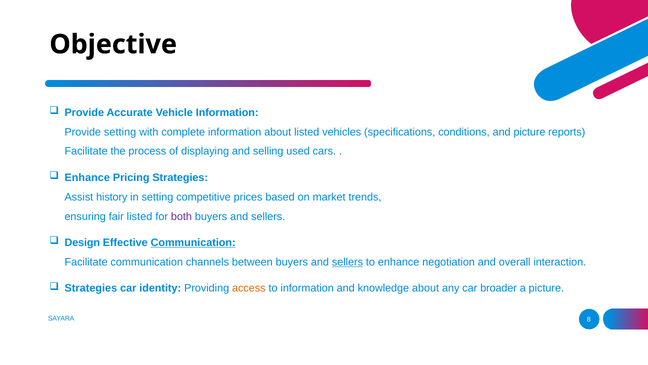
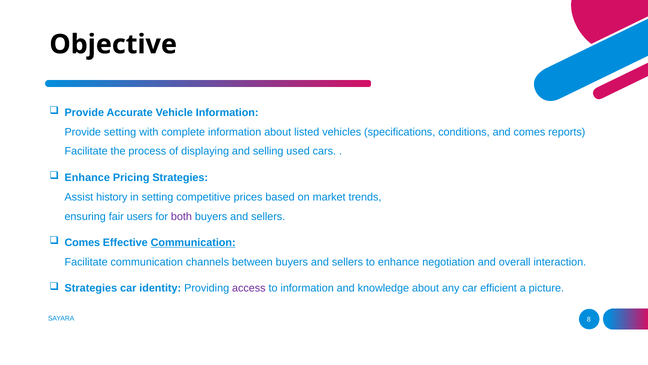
and picture: picture -> comes
fair listed: listed -> users
Design at (82, 242): Design -> Comes
sellers at (347, 262) underline: present -> none
access colour: orange -> purple
broader: broader -> efficient
